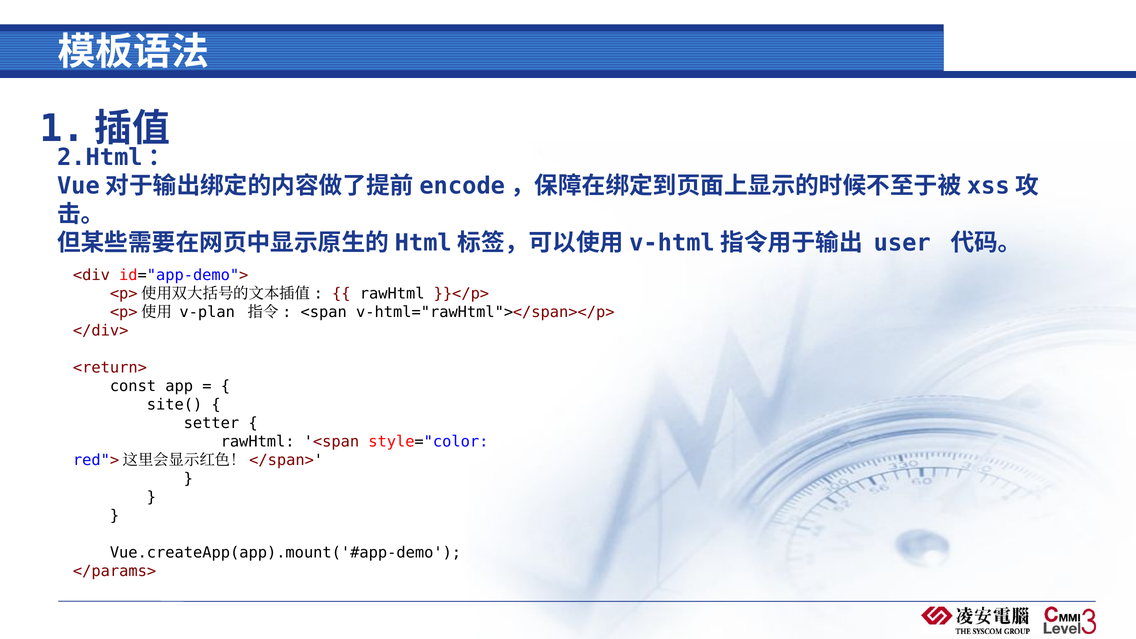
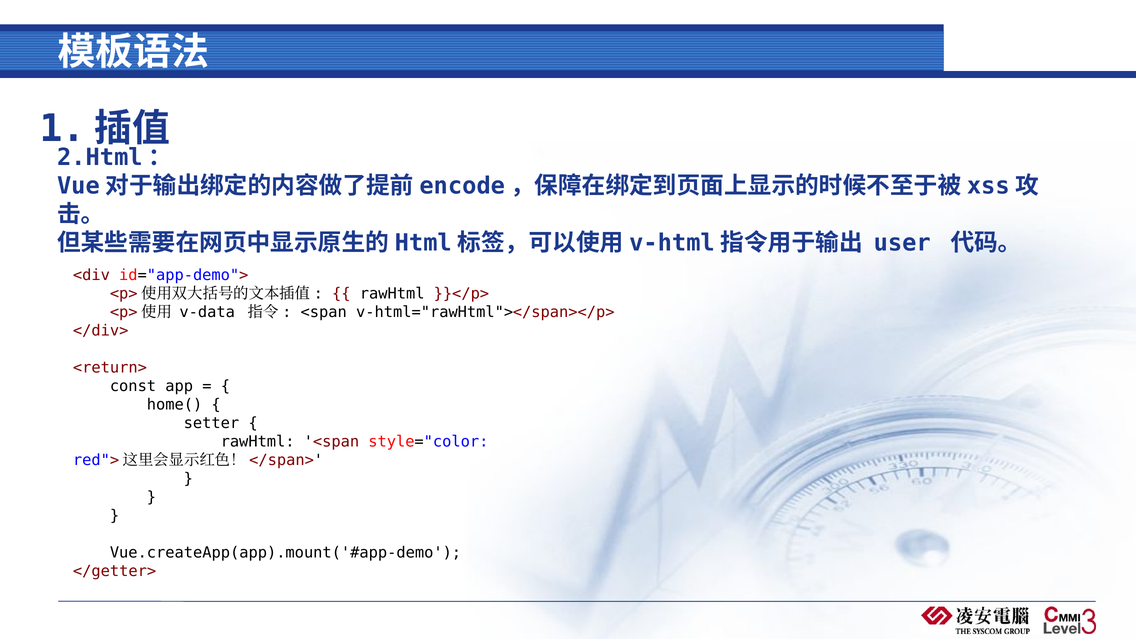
v-plan: v-plan -> v-data
site(: site( -> home(
</params>: </params> -> </getter>
